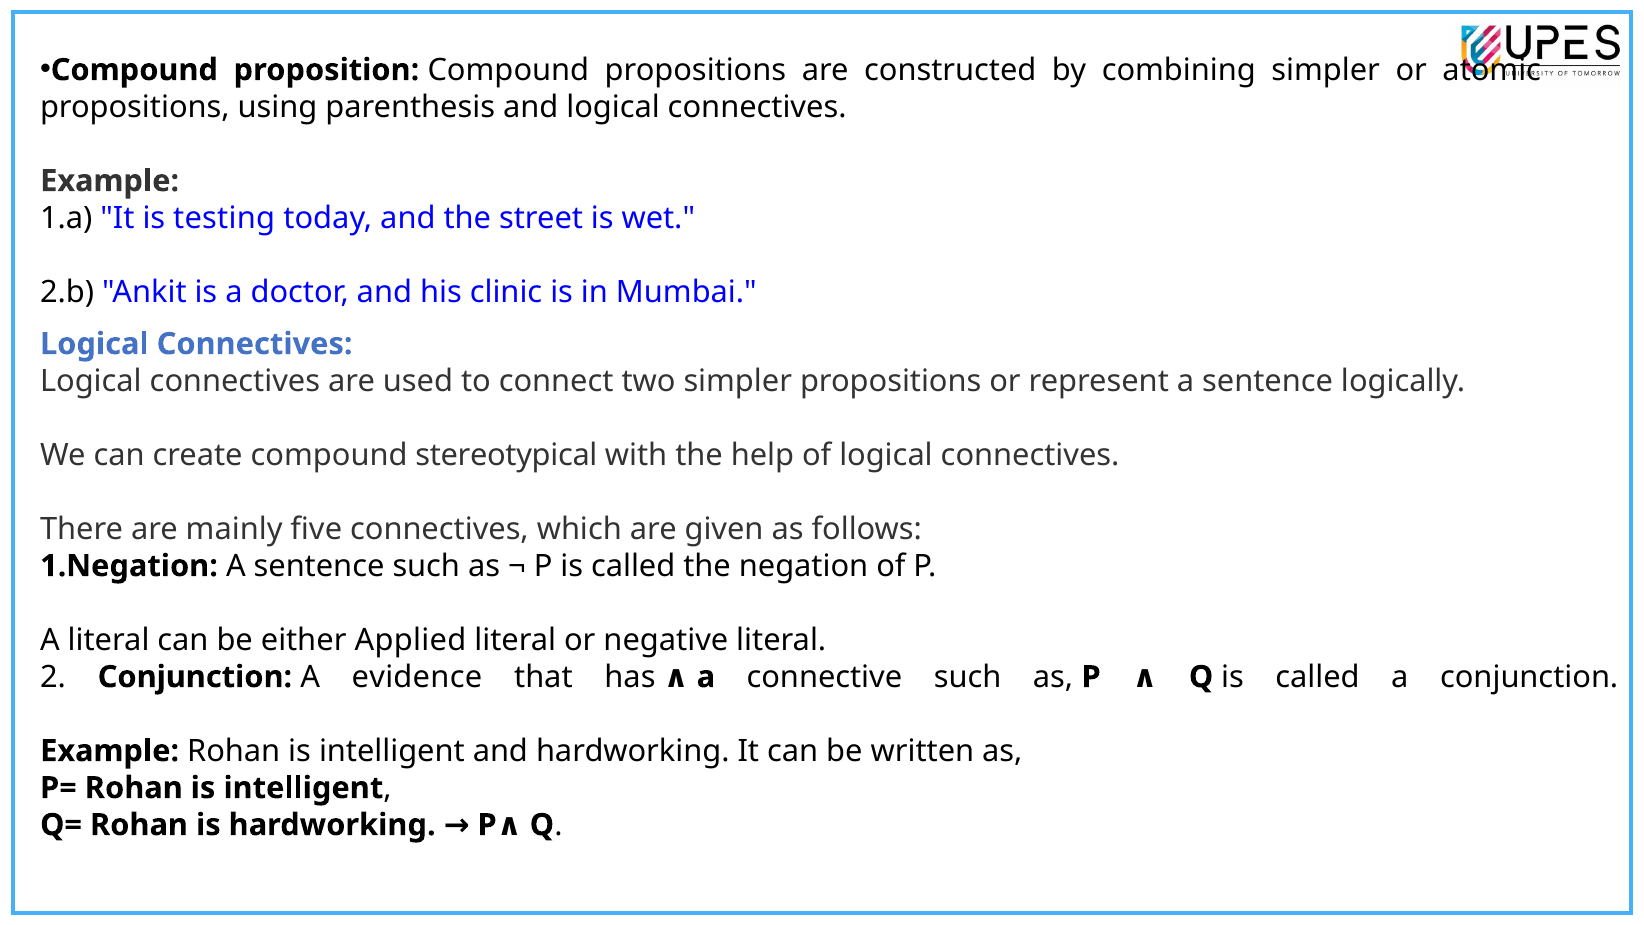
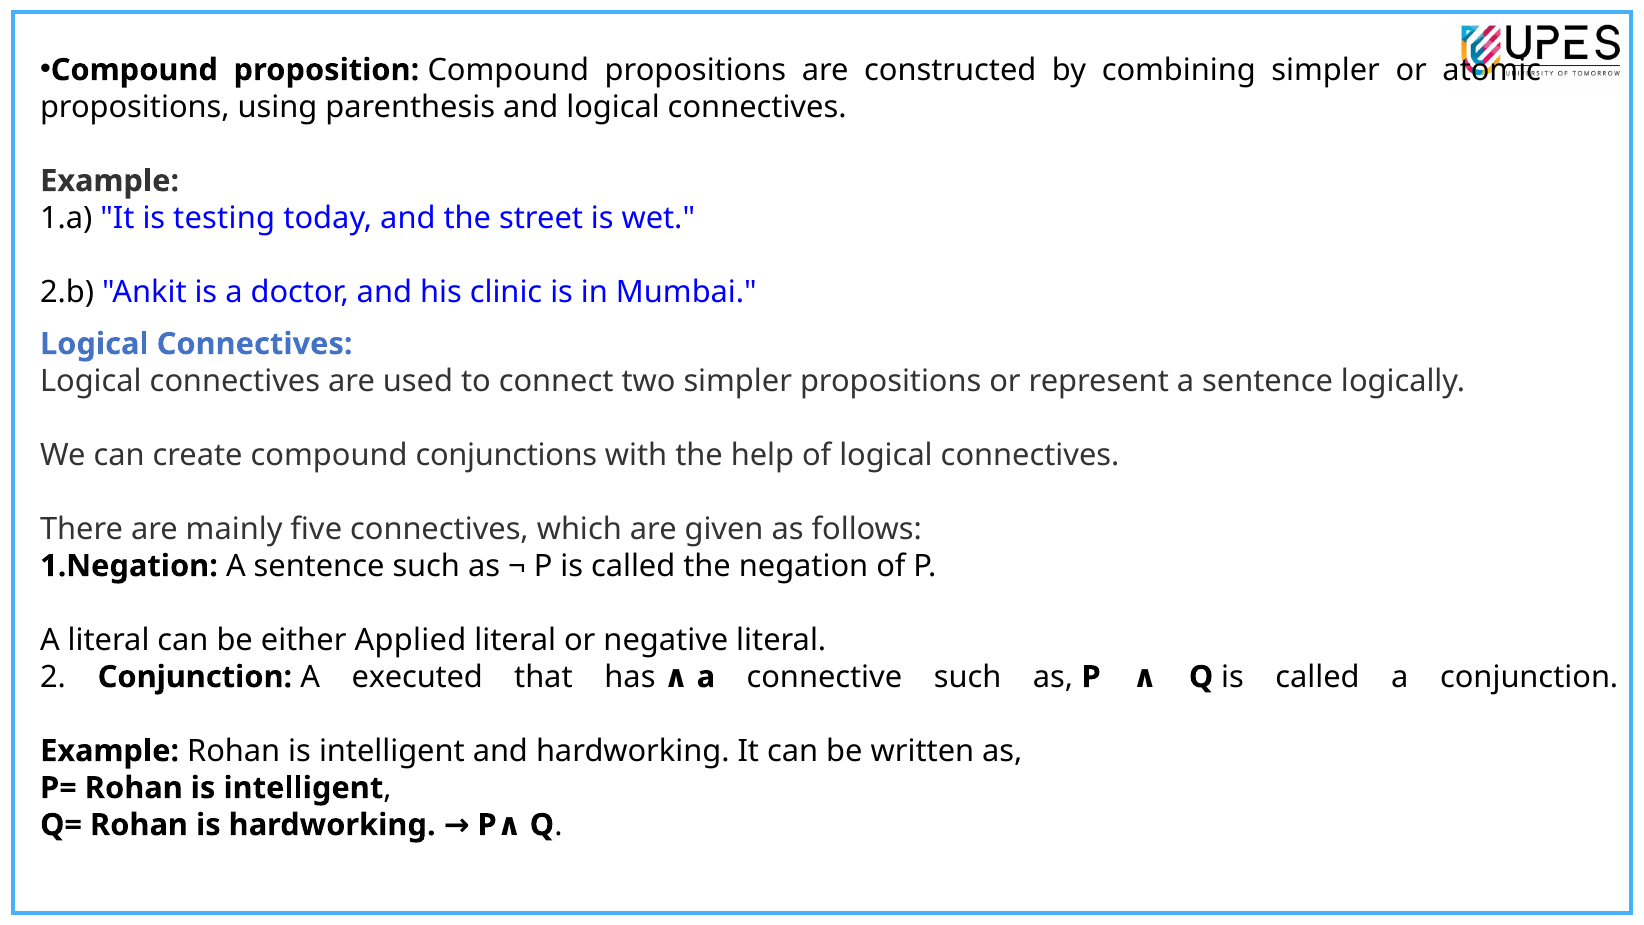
stereotypical: stereotypical -> conjunctions
evidence: evidence -> executed
